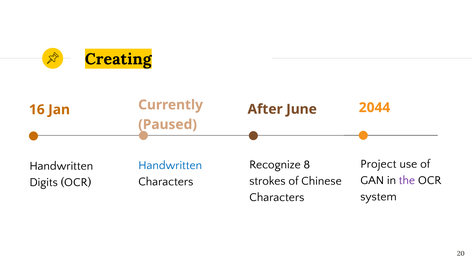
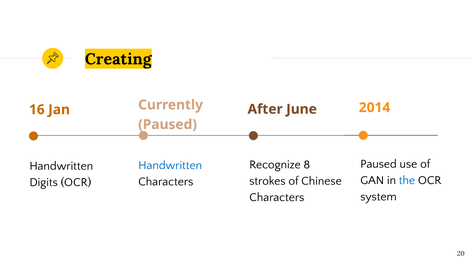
2044: 2044 -> 2014
Project at (378, 164): Project -> Paused
the colour: purple -> blue
